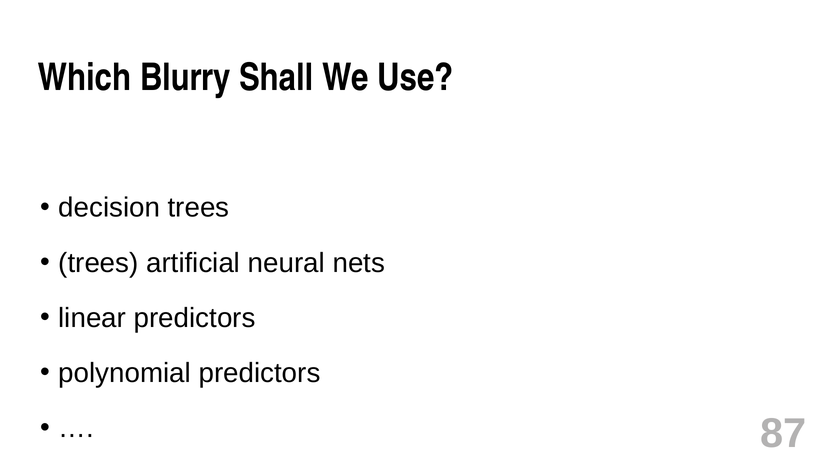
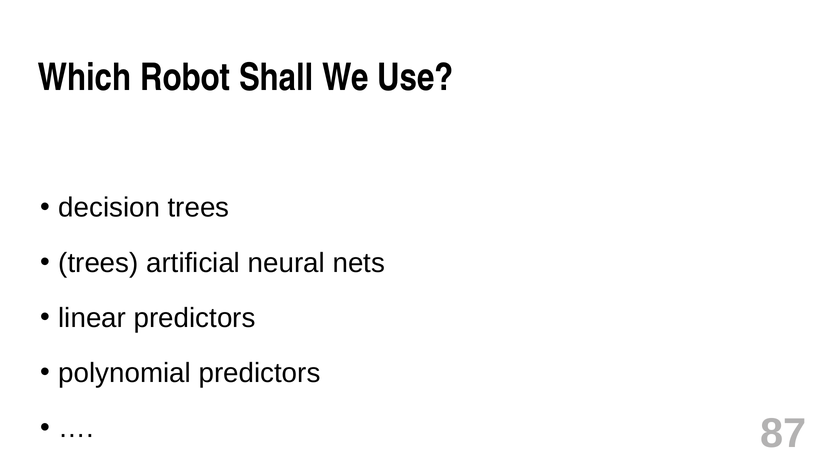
Blurry: Blurry -> Robot
